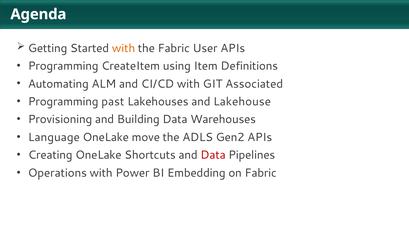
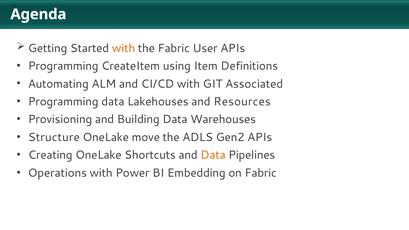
Programming past: past -> data
Lakehouse: Lakehouse -> Resources
Language: Language -> Structure
Data at (213, 155) colour: red -> orange
